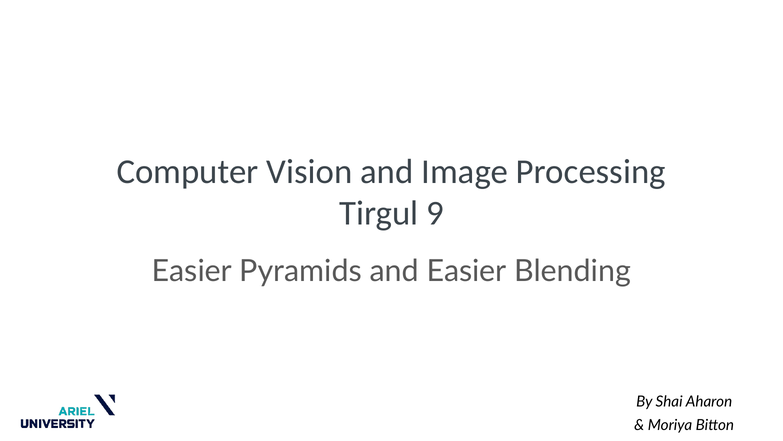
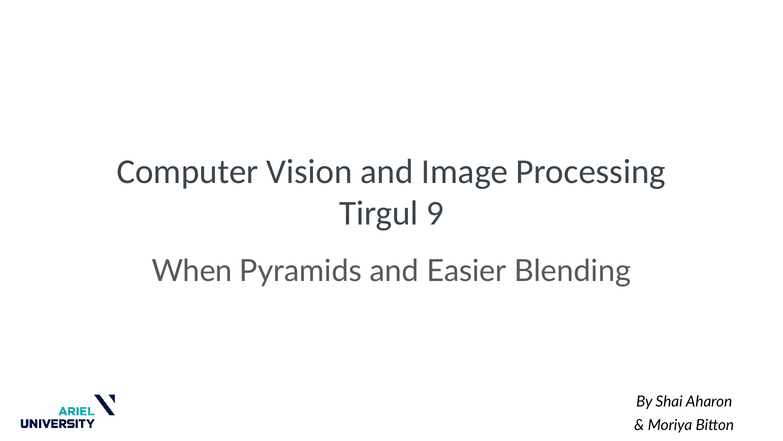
Easier at (192, 271): Easier -> When
